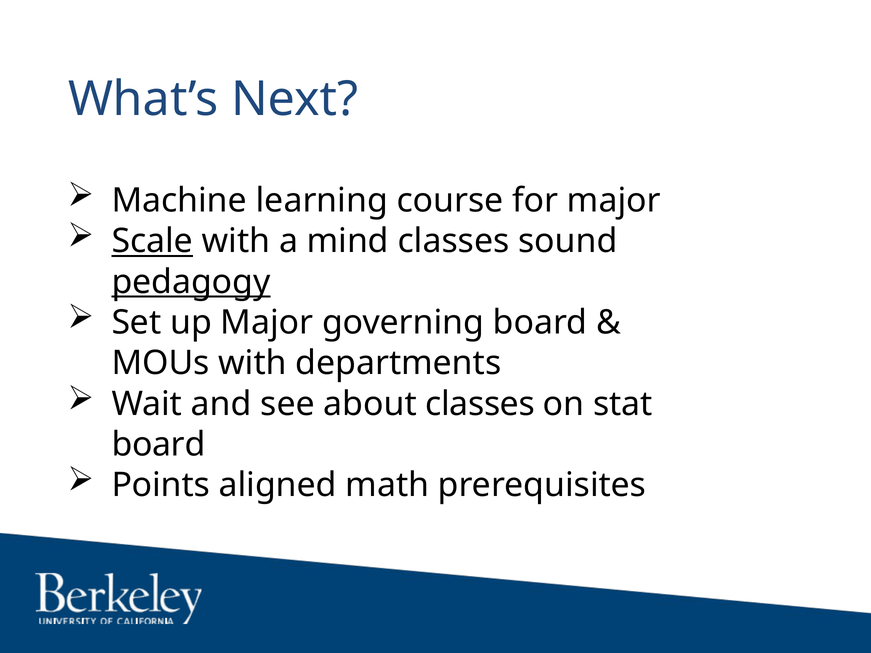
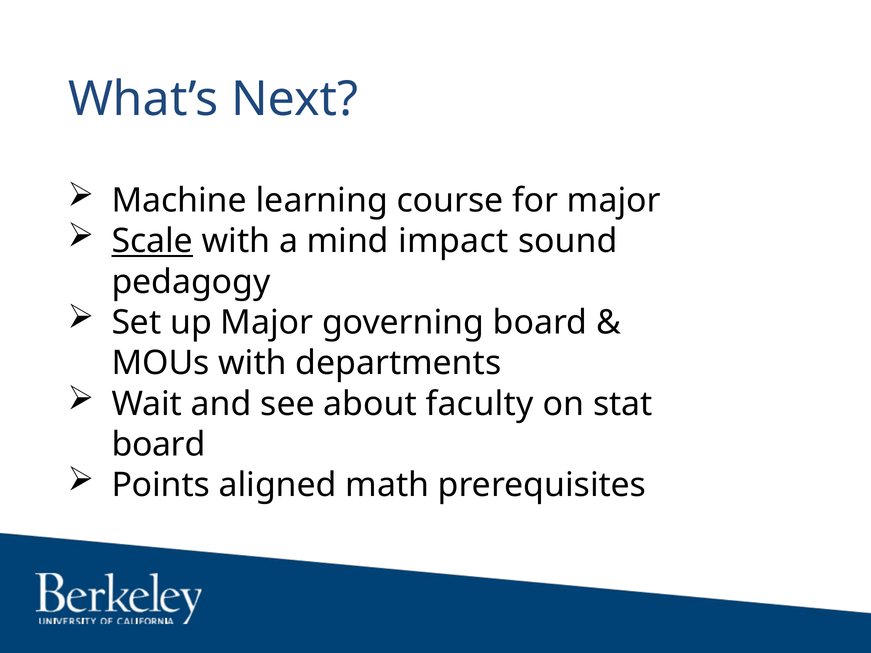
mind classes: classes -> impact
pedagogy underline: present -> none
about classes: classes -> faculty
